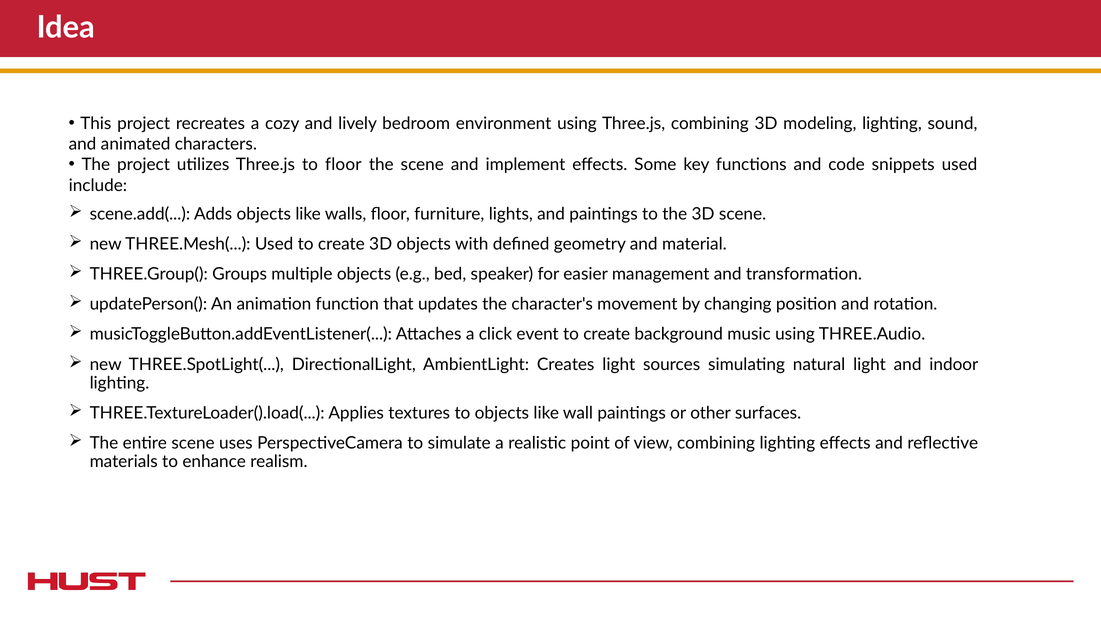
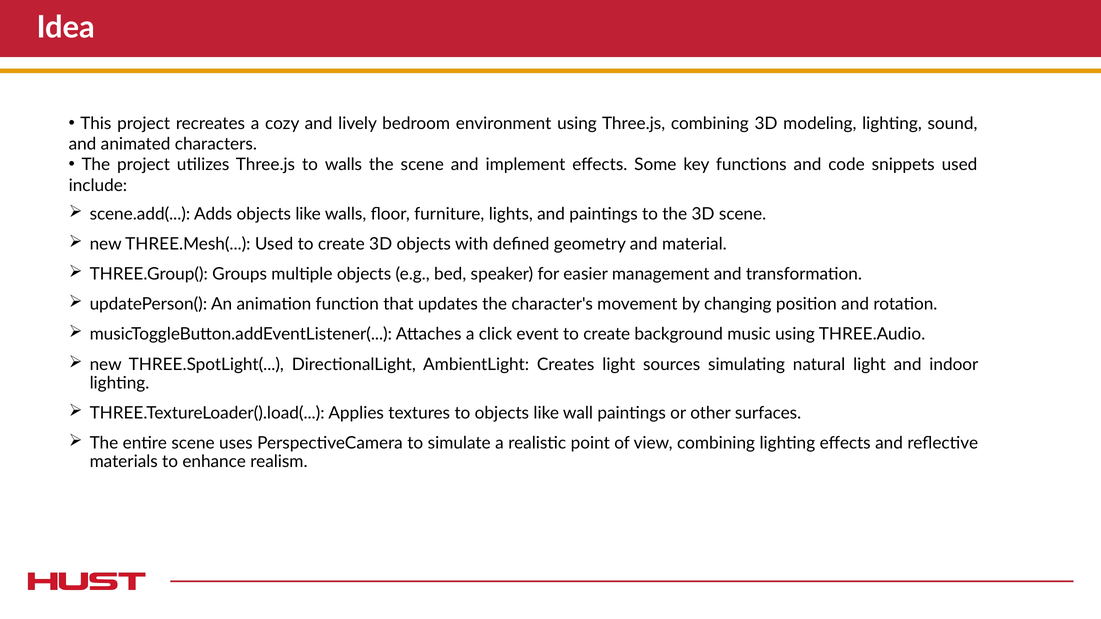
to floor: floor -> walls
